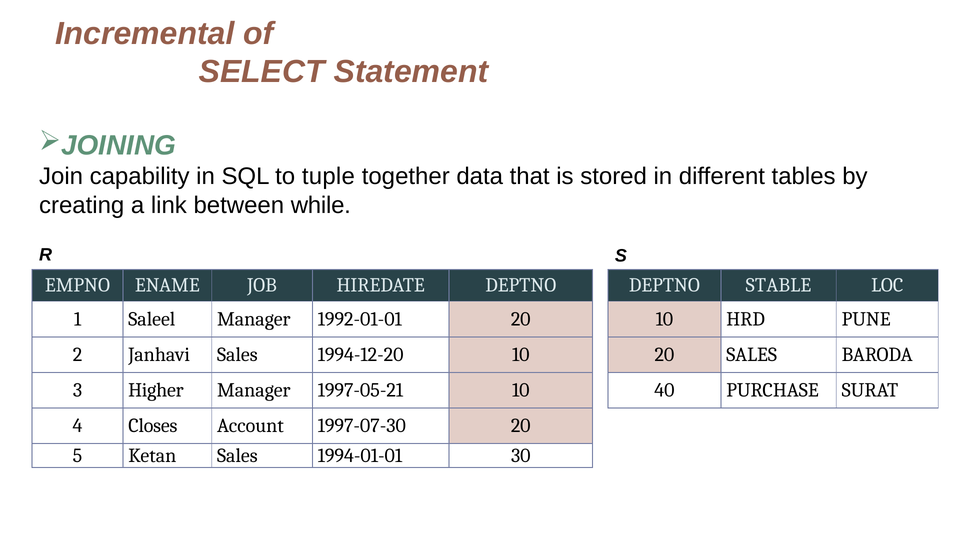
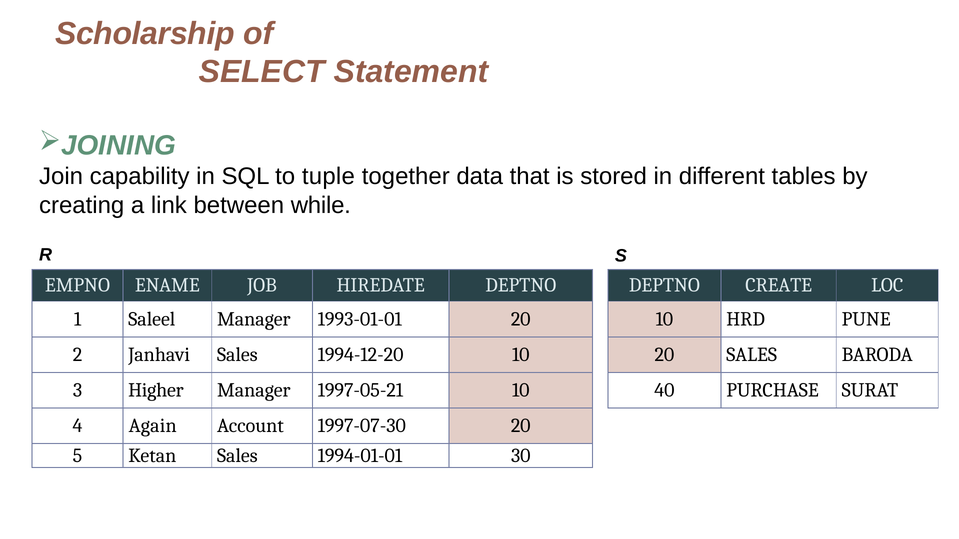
Incremental: Incremental -> Scholarship
STABLE: STABLE -> CREATE
1992-01-01: 1992-01-01 -> 1993-01-01
Closes: Closes -> Again
